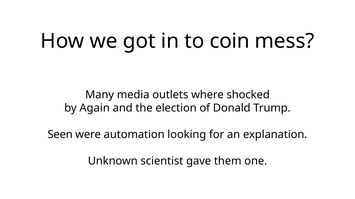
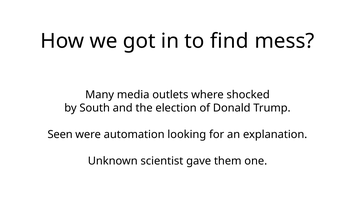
coin: coin -> find
Again: Again -> South
